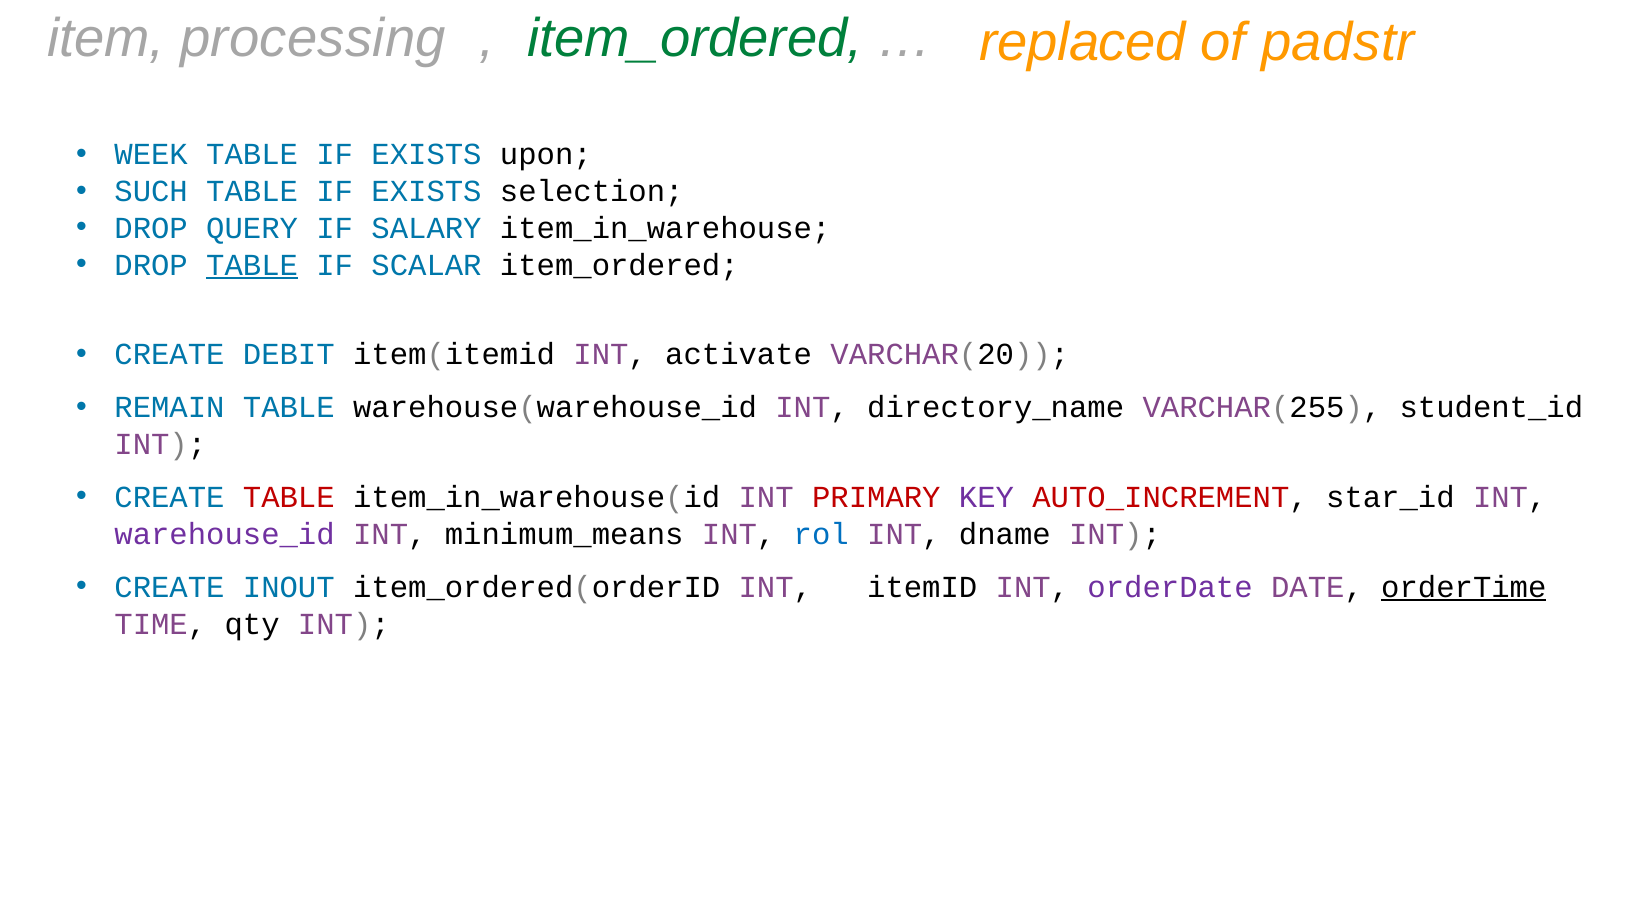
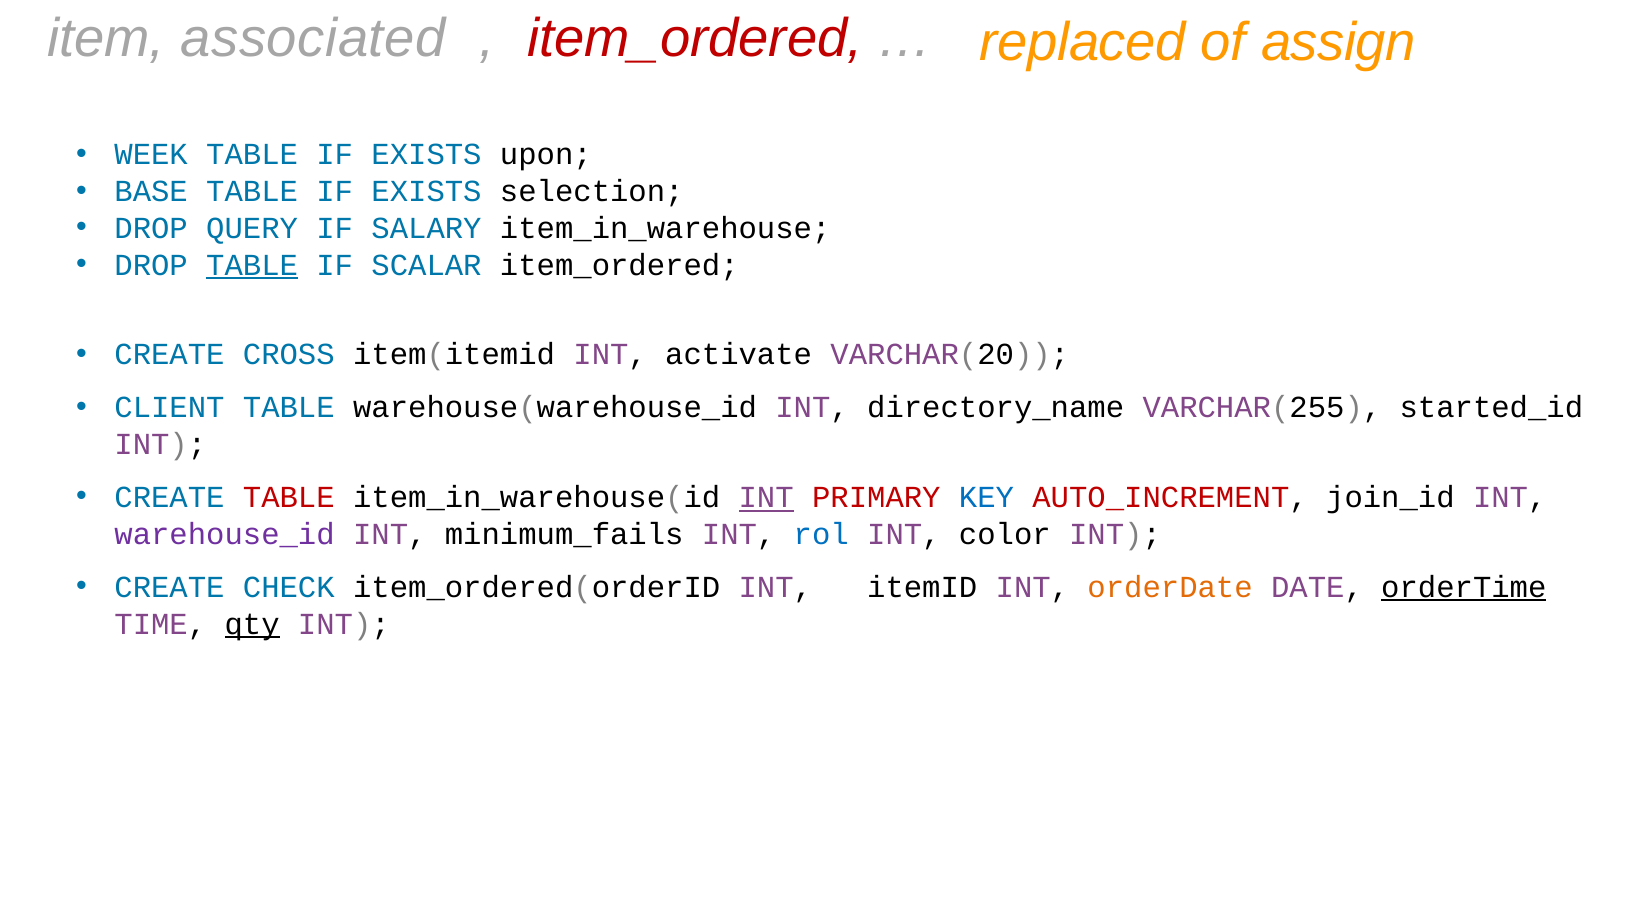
processing: processing -> associated
item_ordered at (695, 39) colour: green -> red
padstr: padstr -> assign
SUCH: SUCH -> BASE
DEBIT: DEBIT -> CROSS
REMAIN: REMAIN -> CLIENT
student_id: student_id -> started_id
INT at (766, 498) underline: none -> present
KEY colour: purple -> blue
star_id: star_id -> join_id
minimum_means: minimum_means -> minimum_fails
dname: dname -> color
INOUT: INOUT -> CHECK
orderDate colour: purple -> orange
qty underline: none -> present
